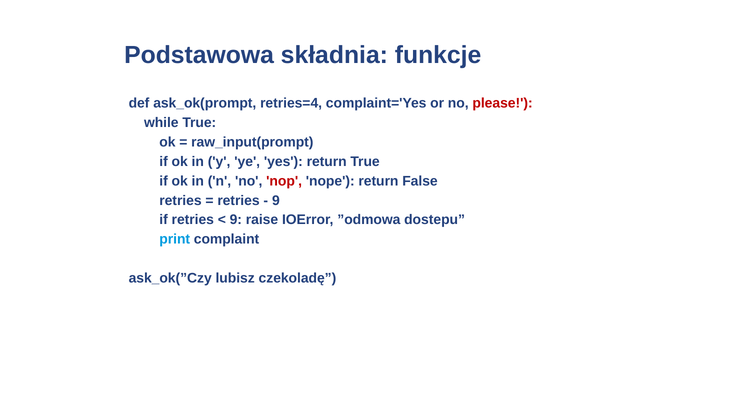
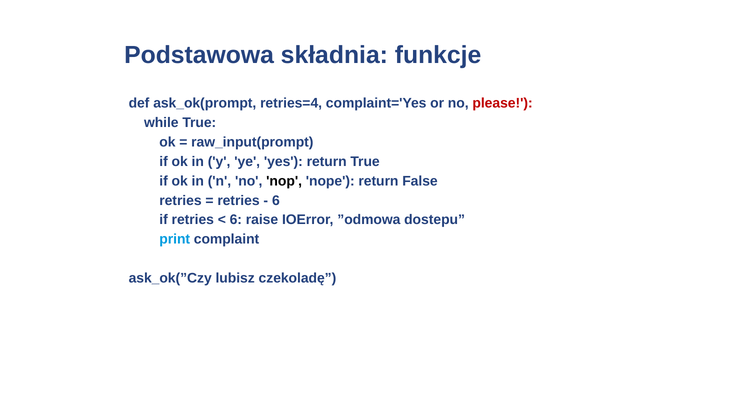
nop colour: red -> black
9 at (276, 201): 9 -> 6
9 at (236, 220): 9 -> 6
